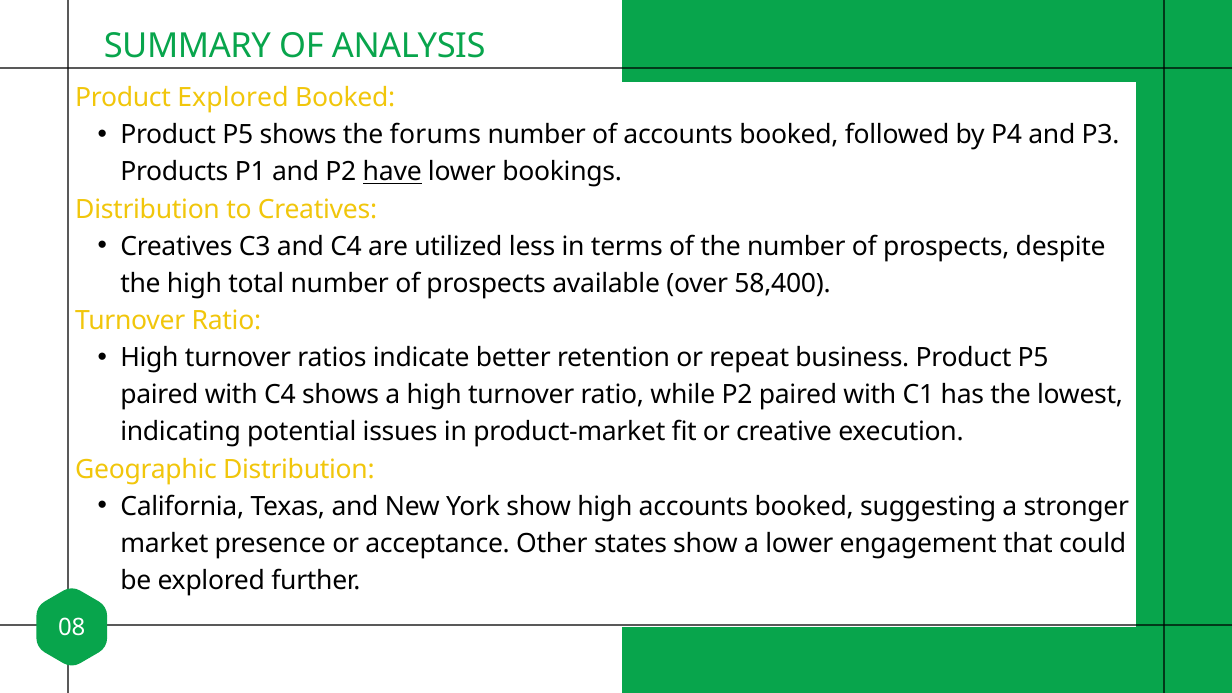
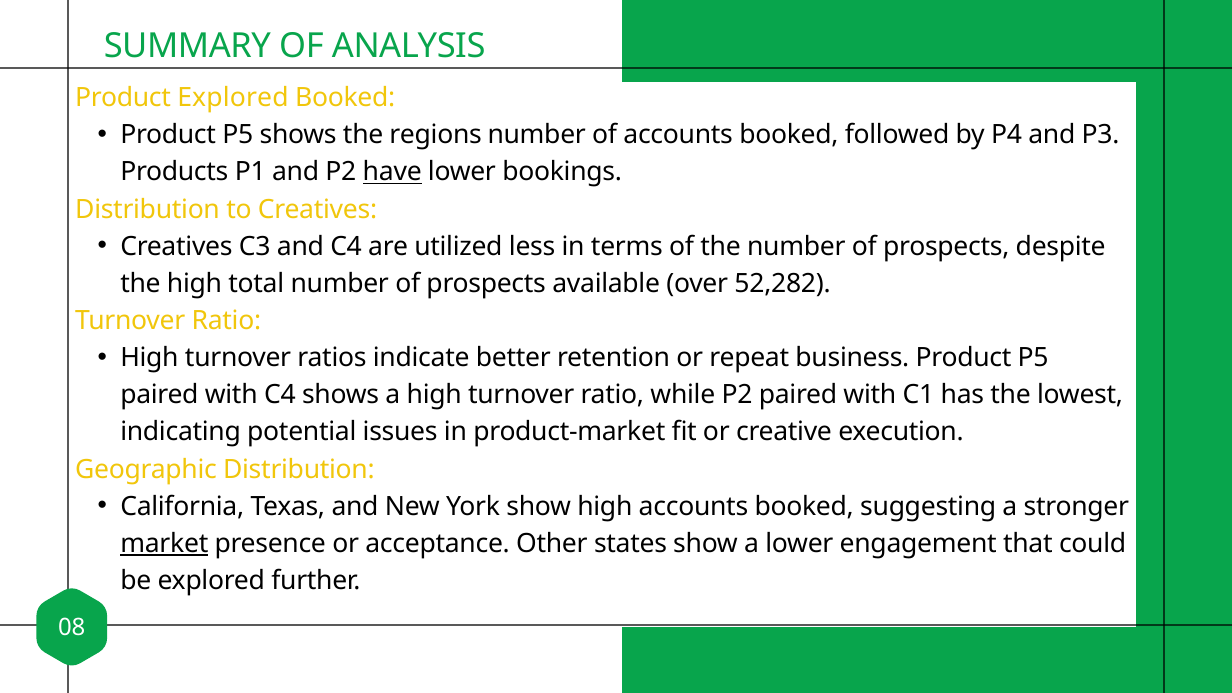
forums: forums -> regions
58,400: 58,400 -> 52,282
market underline: none -> present
